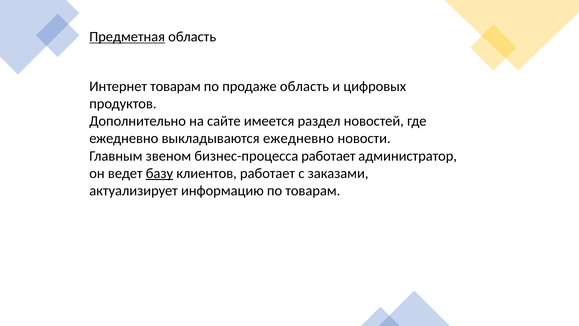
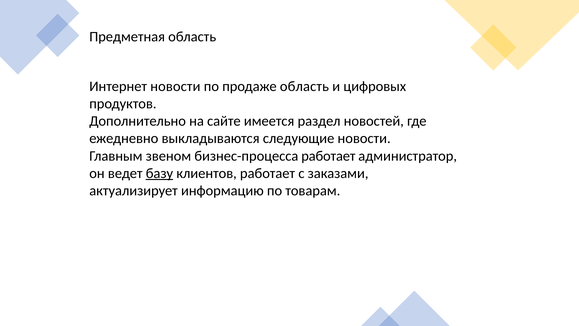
Предметная underline: present -> none
Интернет товарам: товарам -> новости
выкладываются ежедневно: ежедневно -> следующие
